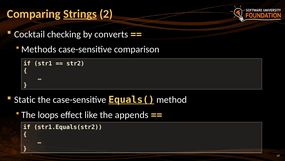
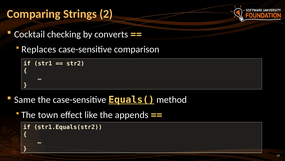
Strings underline: present -> none
Methods: Methods -> Replaces
Static: Static -> Same
loops: loops -> town
